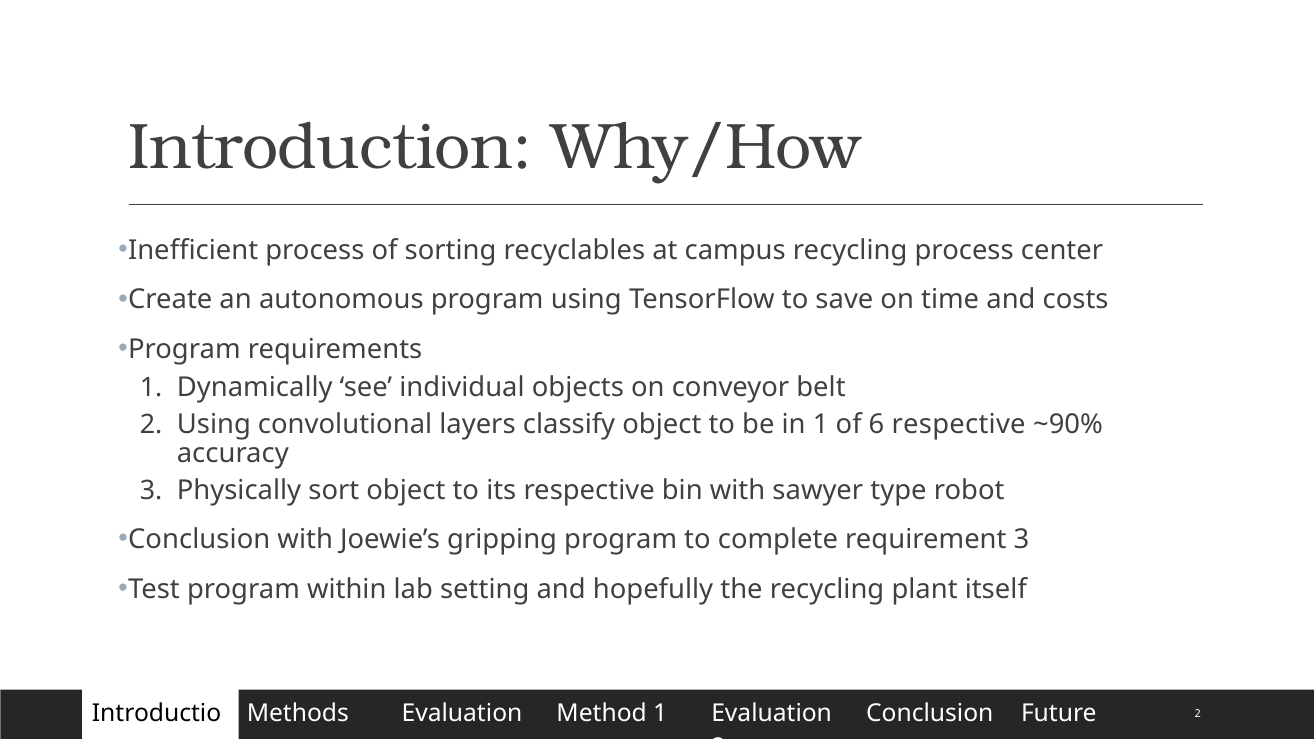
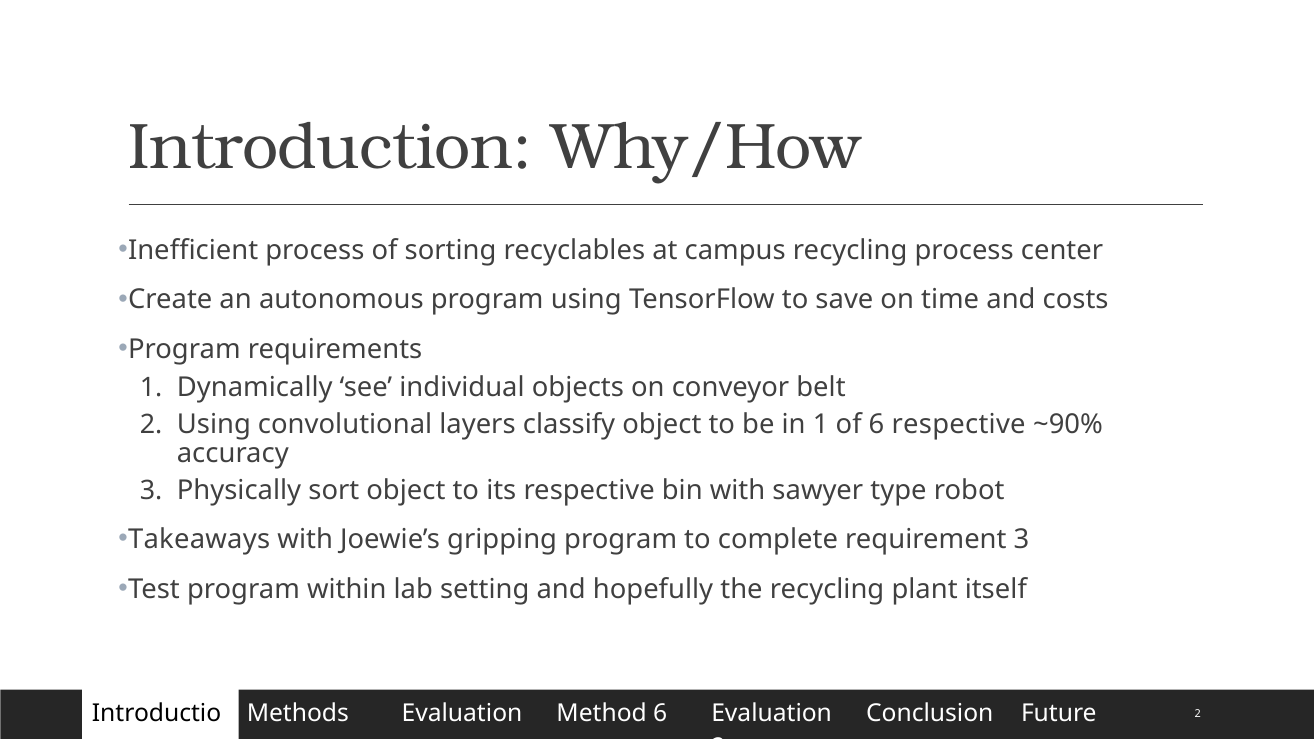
Conclusion at (199, 539): Conclusion -> Takeaways
Method 1: 1 -> 6
